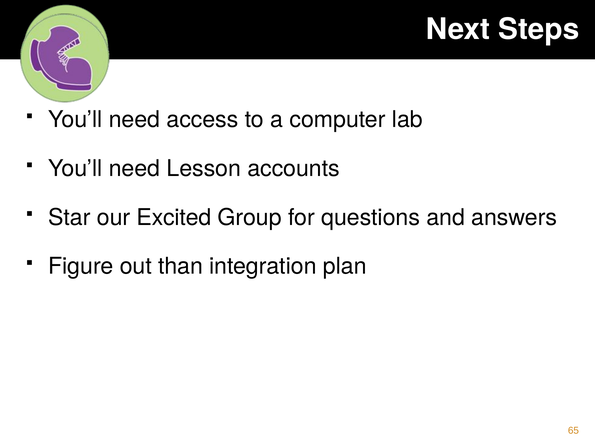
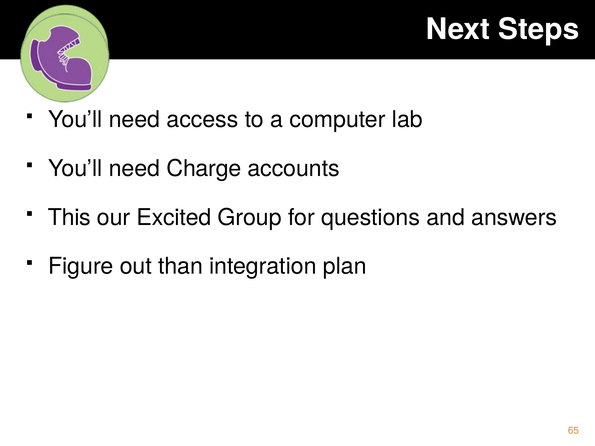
Lesson: Lesson -> Charge
Star: Star -> This
